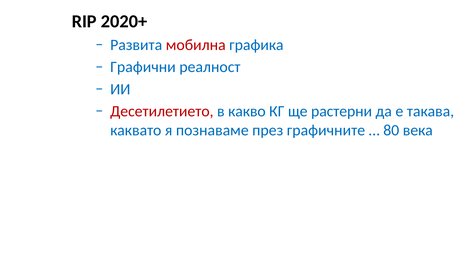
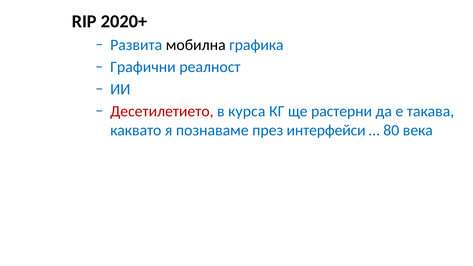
мобилна colour: red -> black
какво: какво -> курса
графичните: графичните -> интерфейси
